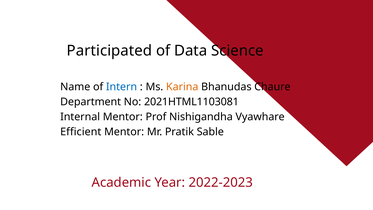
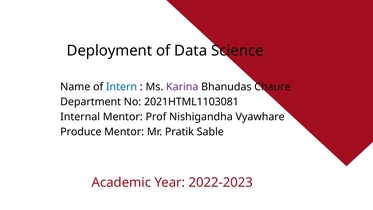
Participated: Participated -> Deployment
Karina colour: orange -> purple
Efficient: Efficient -> Produce
